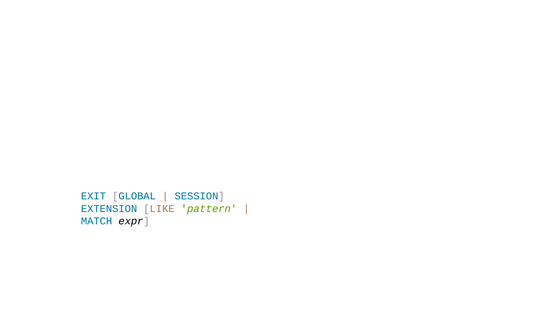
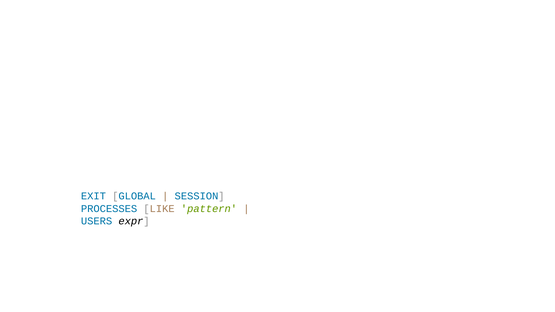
EXTENSION: EXTENSION -> PROCESSES
MATCH: MATCH -> USERS
